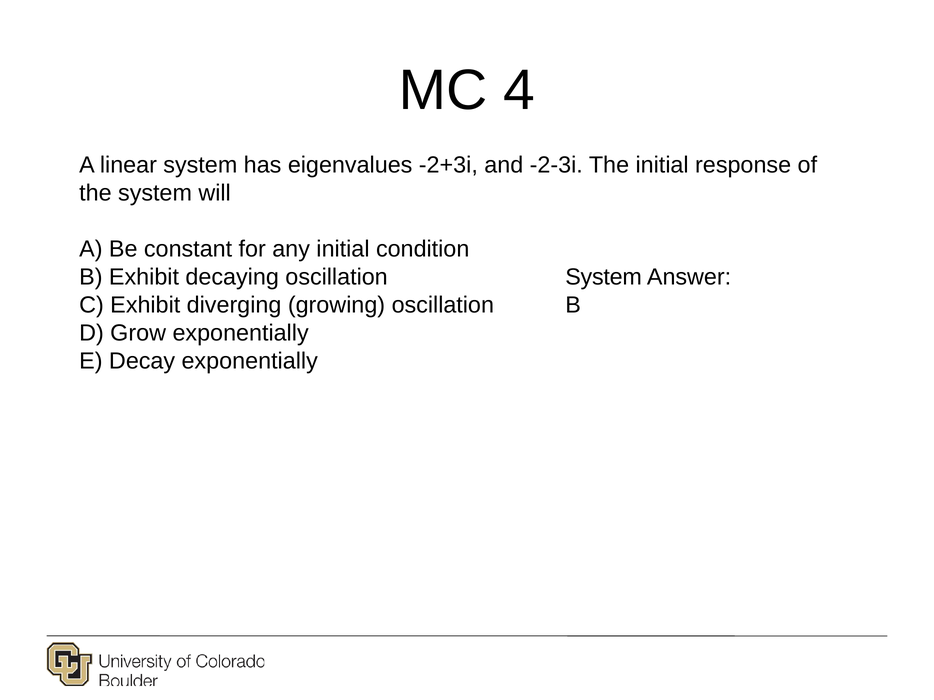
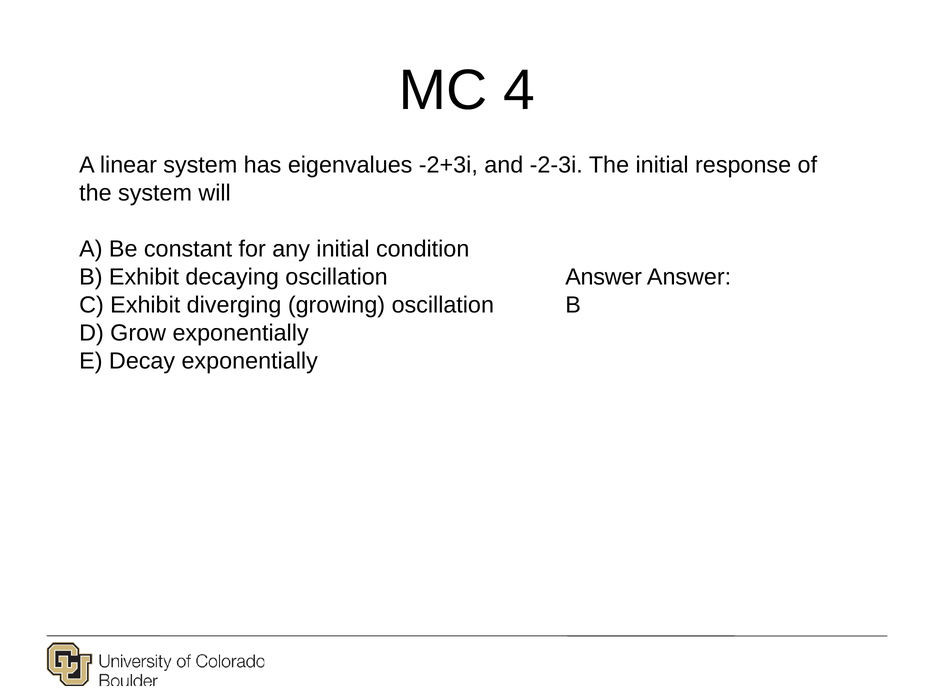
System at (604, 277): System -> Answer
